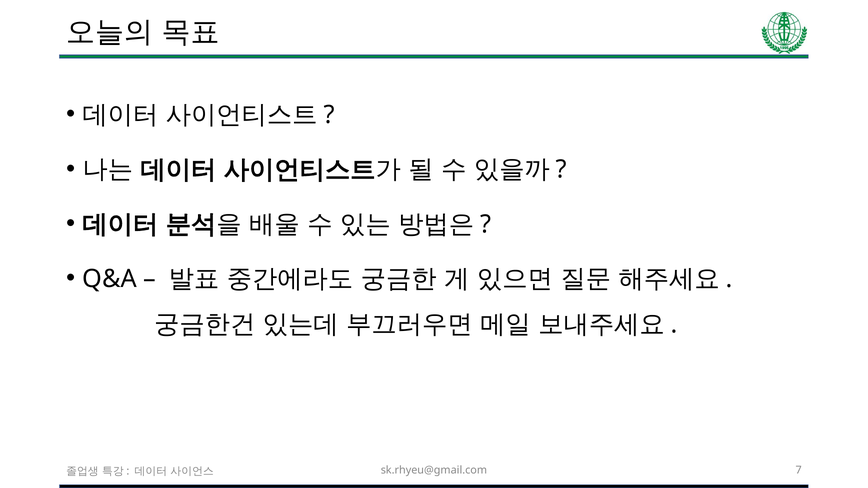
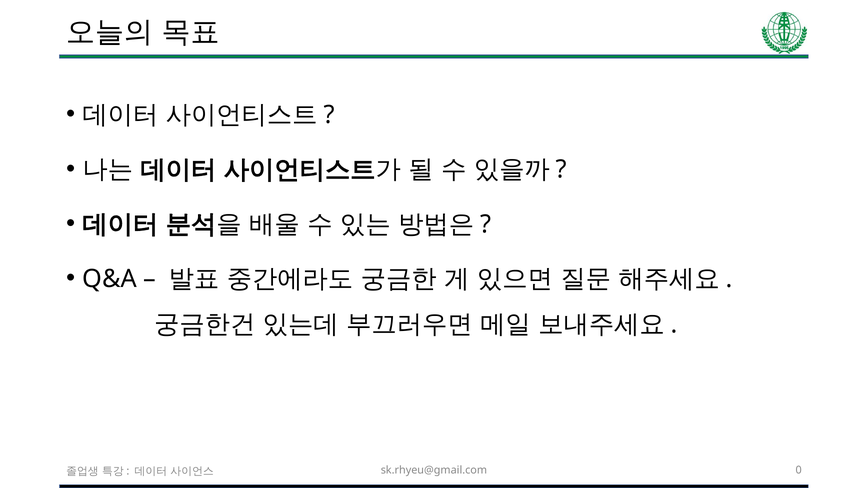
7: 7 -> 0
